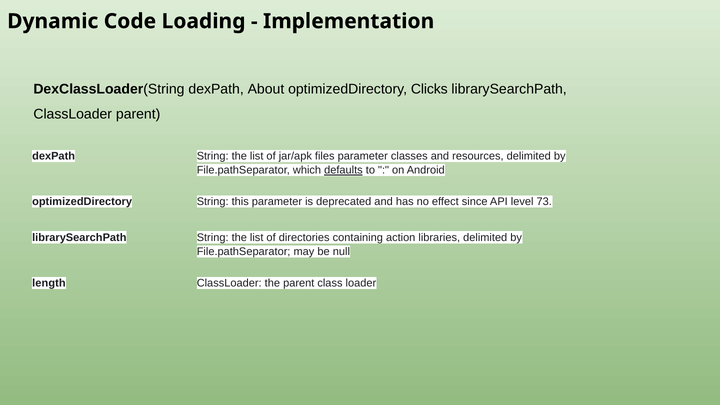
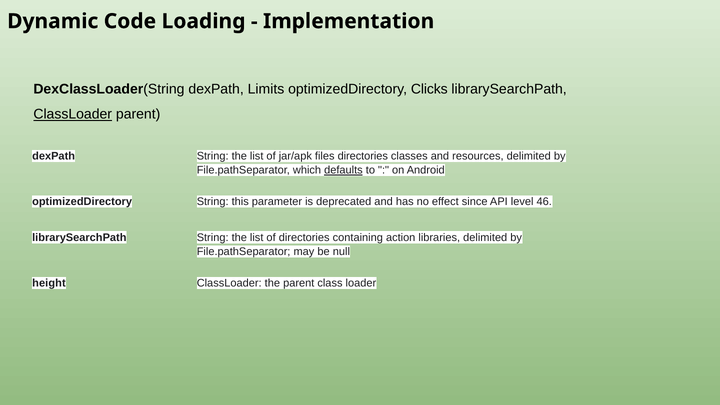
About: About -> Limits
ClassLoader at (73, 114) underline: none -> present
files parameter: parameter -> directories
73: 73 -> 46
length: length -> height
